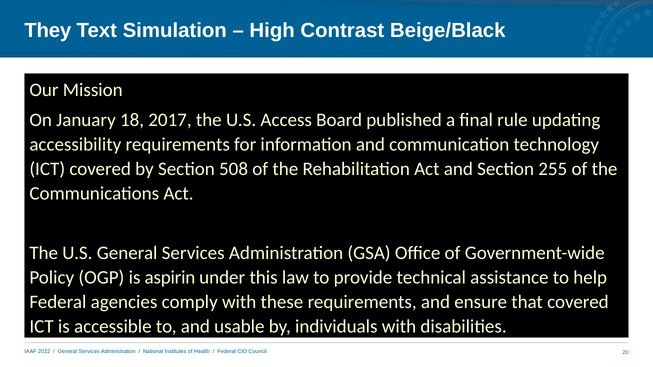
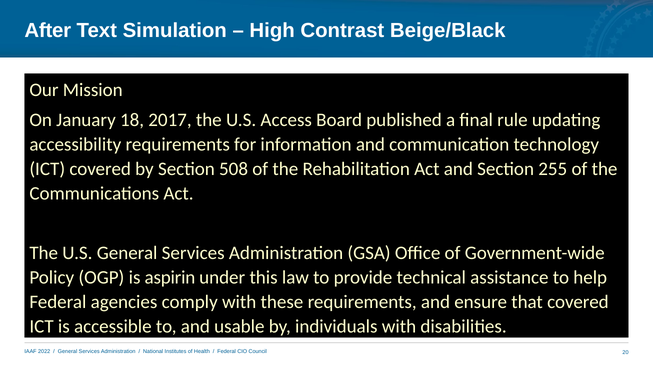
They: They -> After
